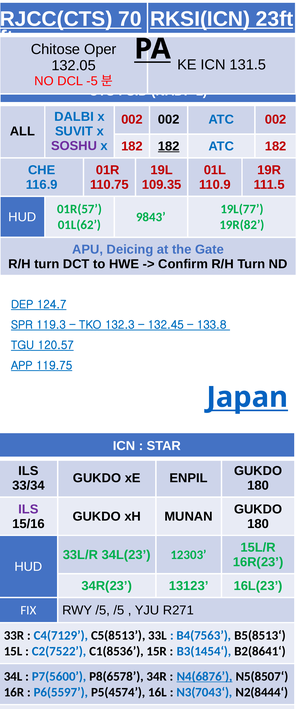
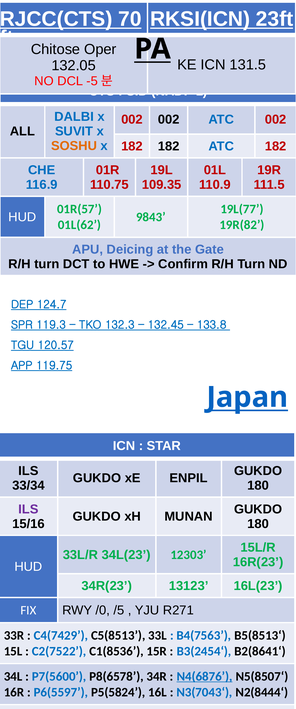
SOSHU colour: purple -> orange
182 at (169, 146) underline: present -> none
RWY /5: /5 -> /0
C4(7129: C4(7129 -> C4(7429
B3(1454‘: B3(1454‘ -> B3(2454‘
P5(4574: P5(4574 -> P5(5824
